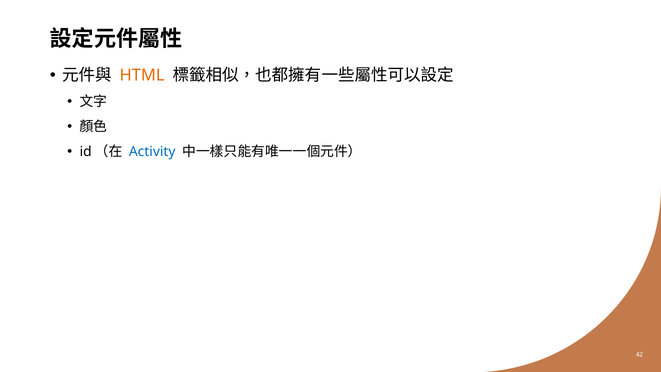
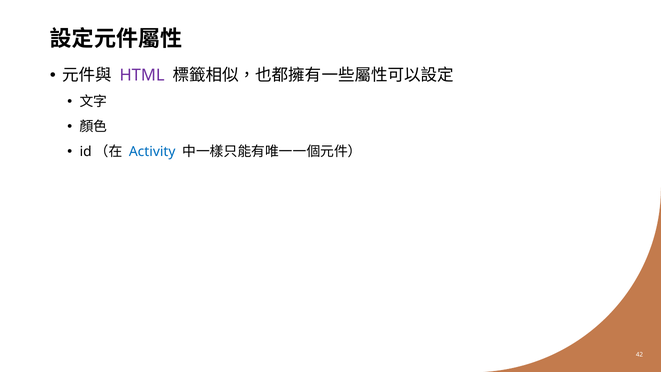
HTML colour: orange -> purple
